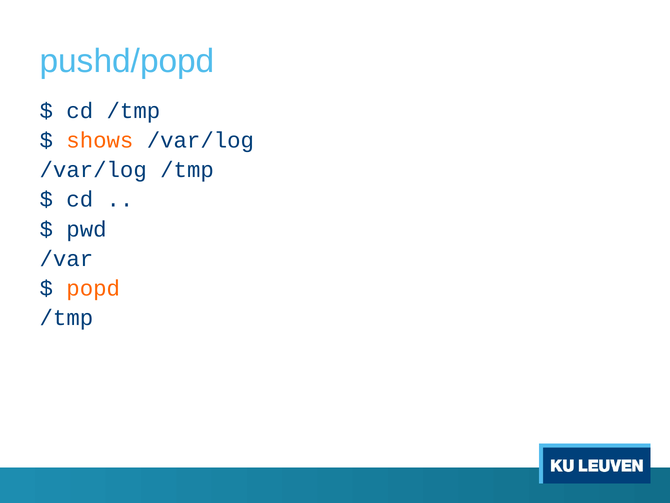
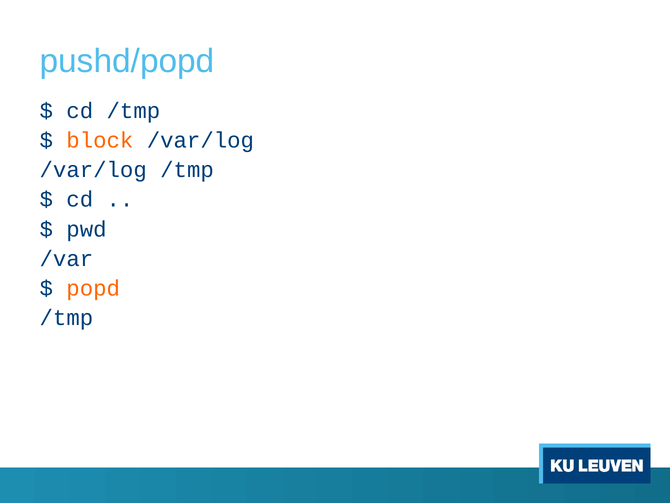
shows: shows -> block
